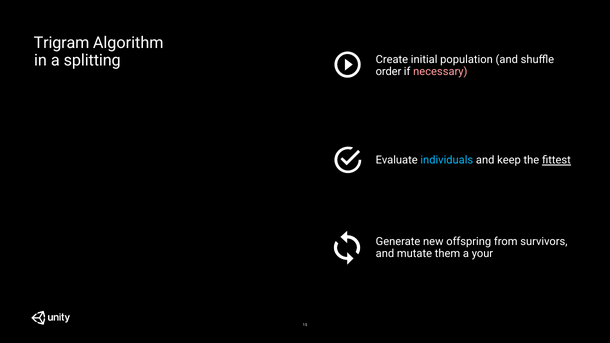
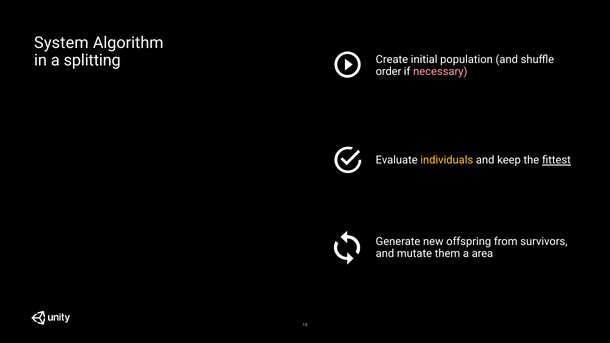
Trigram: Trigram -> System
individuals colour: light blue -> yellow
your: your -> area
